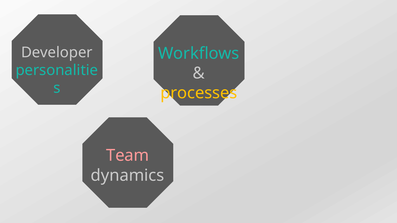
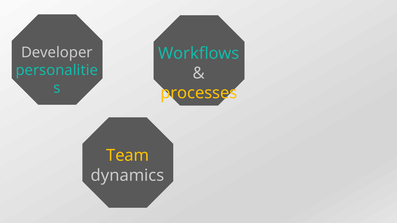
Team colour: pink -> yellow
